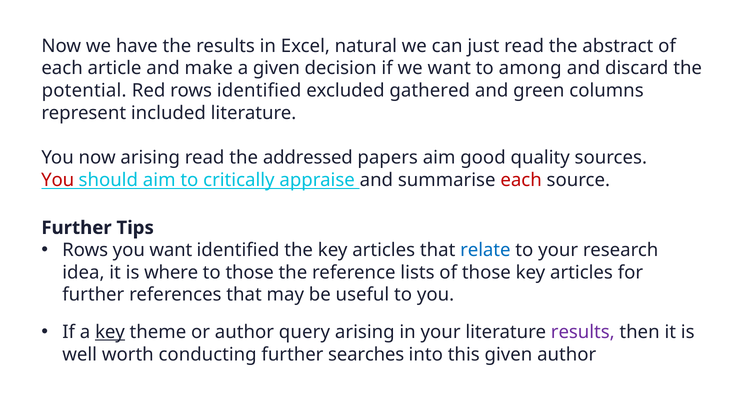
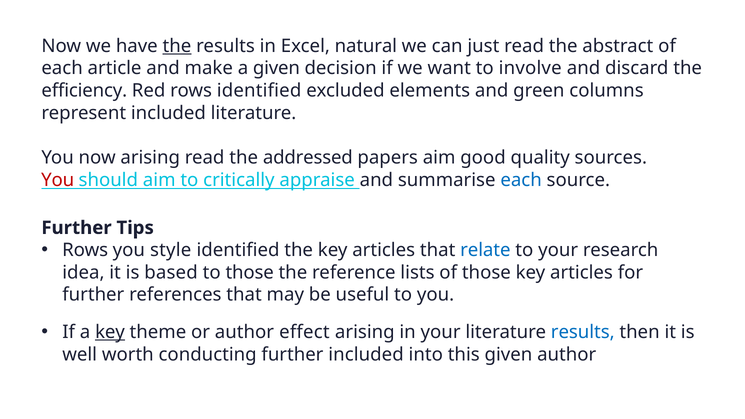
the at (177, 46) underline: none -> present
among: among -> involve
potential: potential -> efficiency
gathered: gathered -> elements
each at (521, 180) colour: red -> blue
you want: want -> style
where: where -> based
query: query -> effect
results at (583, 332) colour: purple -> blue
further searches: searches -> included
